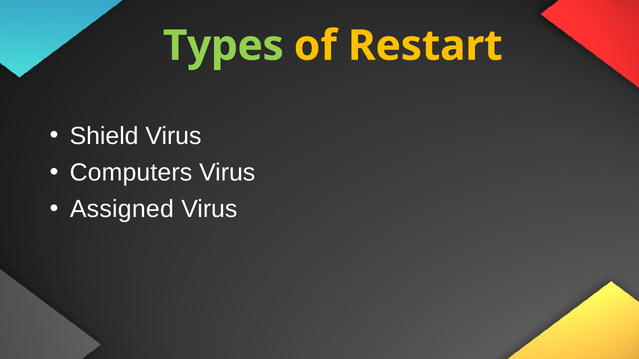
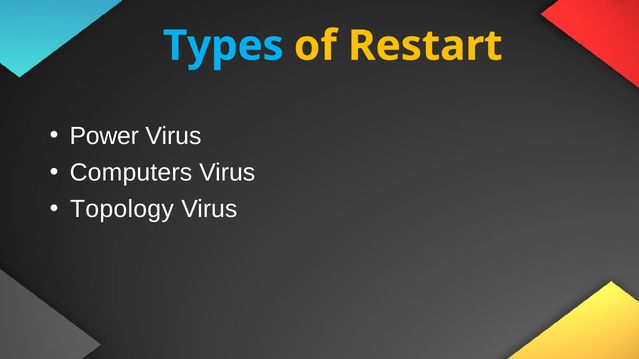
Types colour: light green -> light blue
Shield: Shield -> Power
Assigned: Assigned -> Topology
